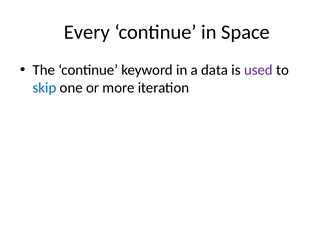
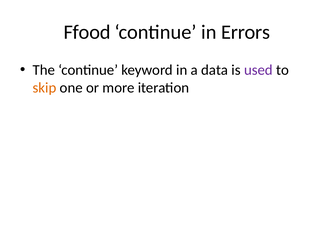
Every: Every -> Ffood
Space: Space -> Errors
skip colour: blue -> orange
